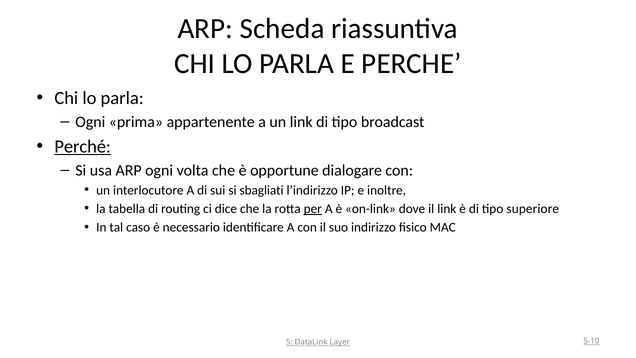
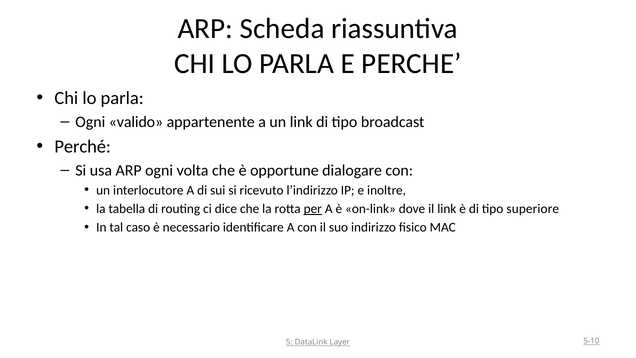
prima: prima -> valido
Perché underline: present -> none
sbagliati: sbagliati -> ricevuto
